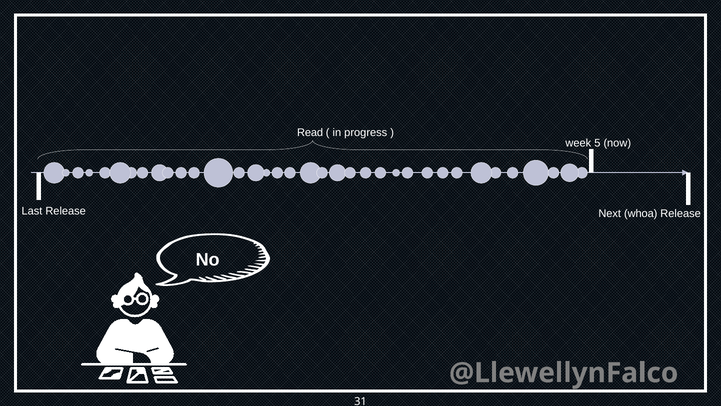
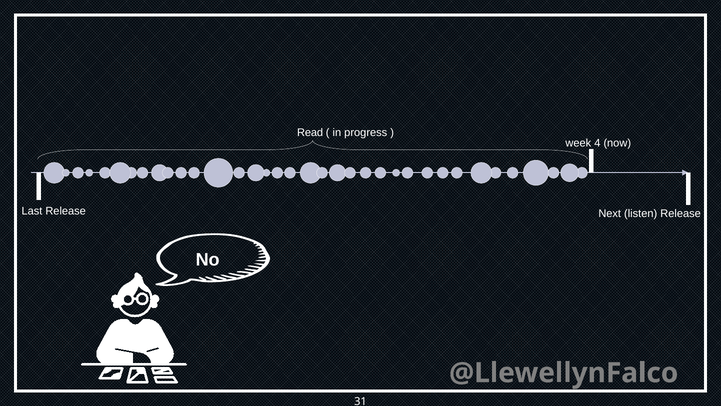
5: 5 -> 4
whoa: whoa -> listen
